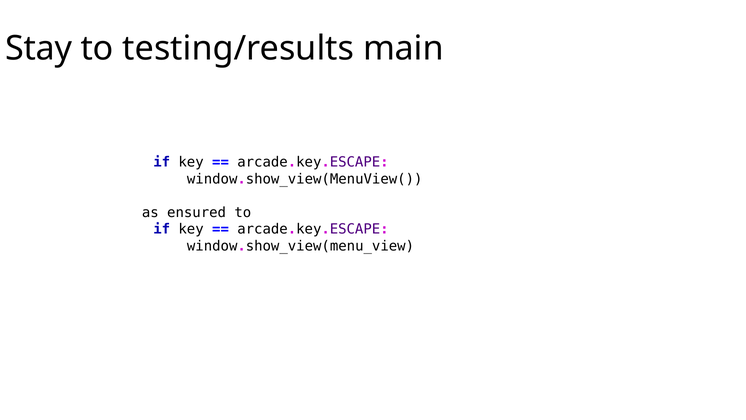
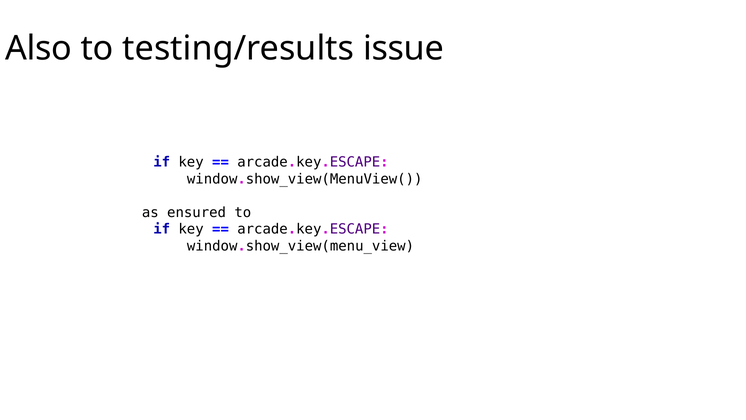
Stay: Stay -> Also
main: main -> issue
